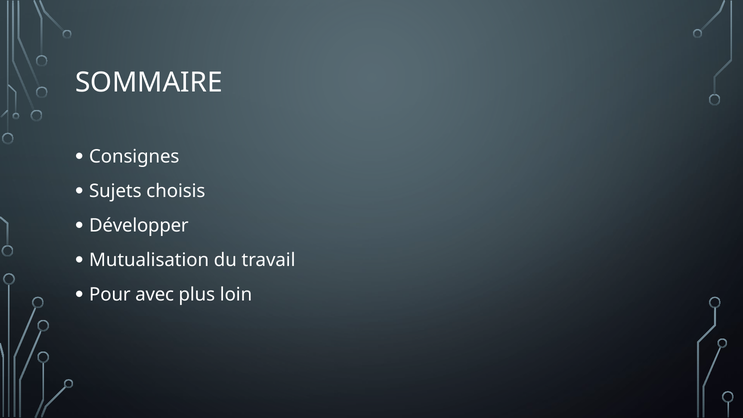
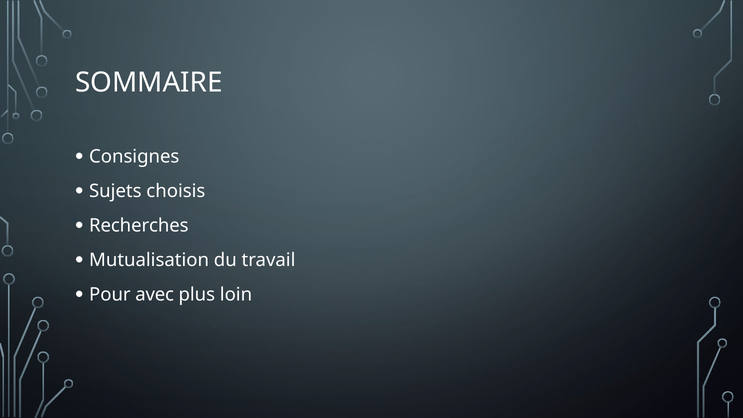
Développer: Développer -> Recherches
